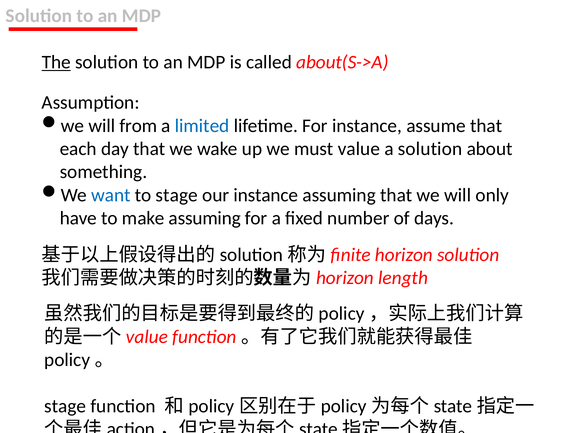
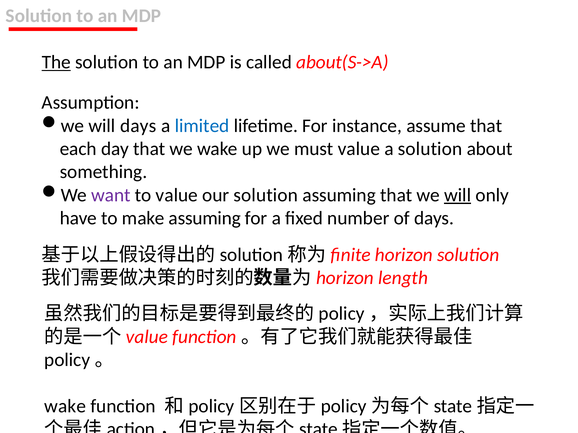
will from: from -> days
want colour: blue -> purple
to stage: stage -> value
our instance: instance -> solution
will at (458, 195) underline: none -> present
stage at (65, 406): stage -> wake
